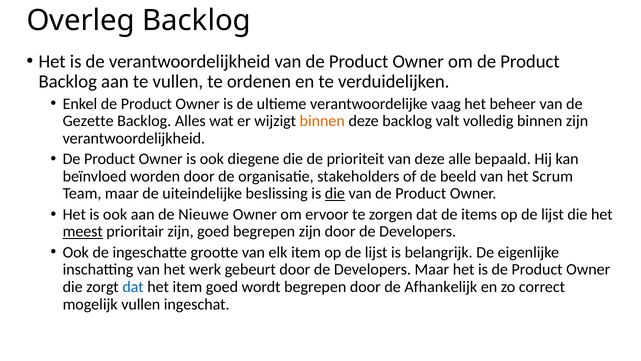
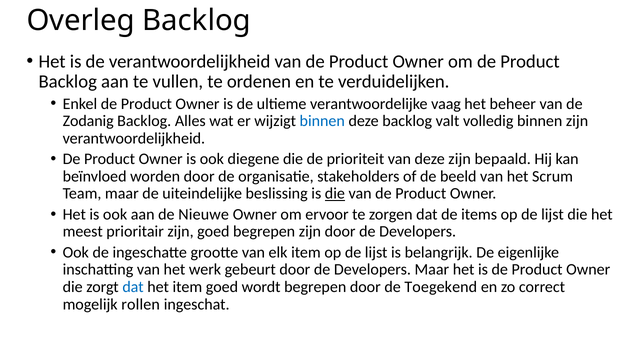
Gezette: Gezette -> Zodanig
binnen at (322, 121) colour: orange -> blue
deze alle: alle -> zijn
meest underline: present -> none
Afhankelijk: Afhankelijk -> Toegekend
mogelijk vullen: vullen -> rollen
